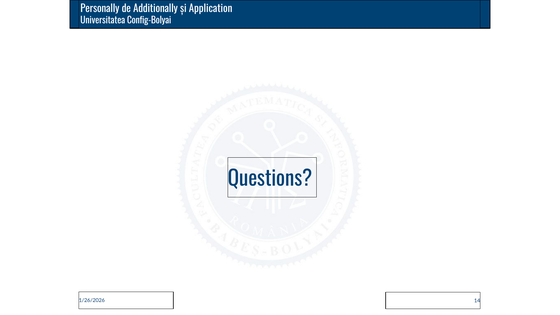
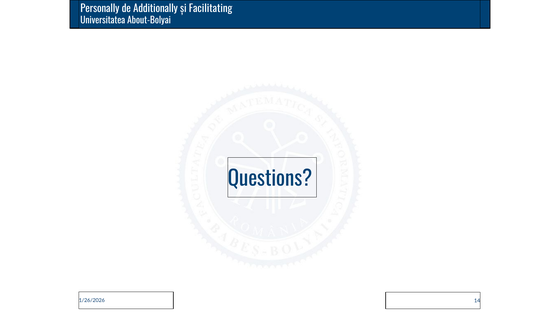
Application: Application -> Facilitating
Config-Bolyai: Config-Bolyai -> About-Bolyai
